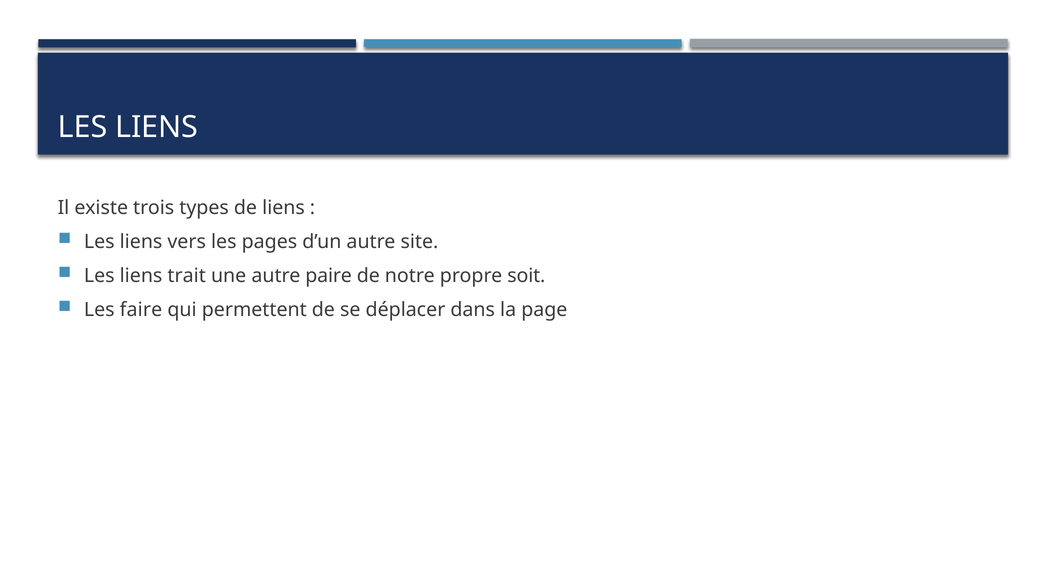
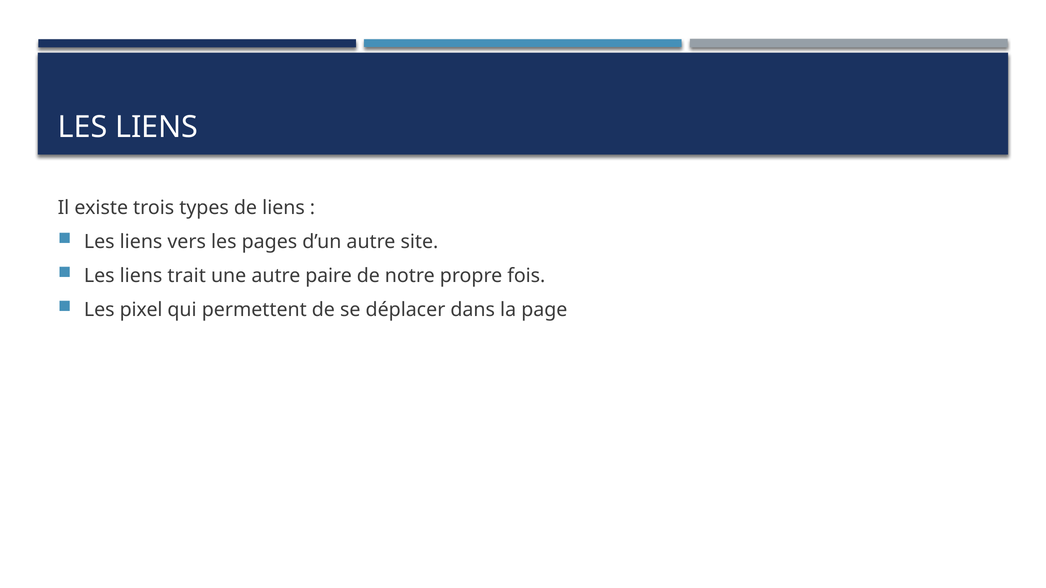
soit: soit -> fois
faire: faire -> pixel
